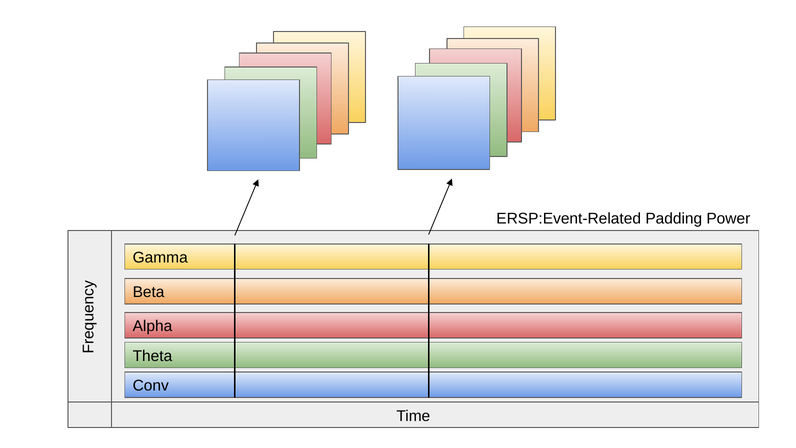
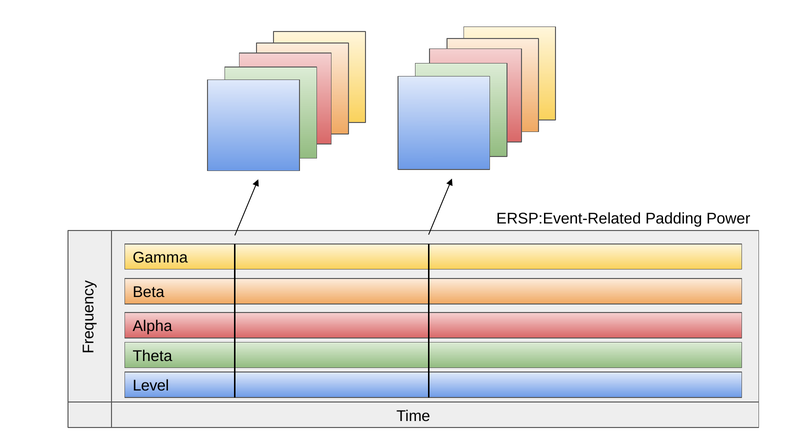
Conv: Conv -> Level
